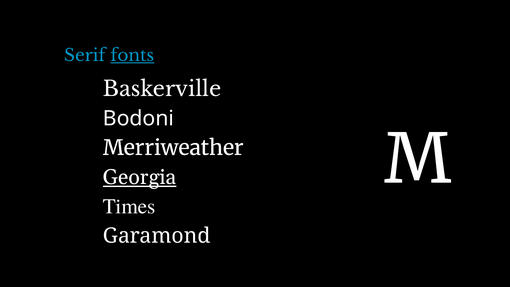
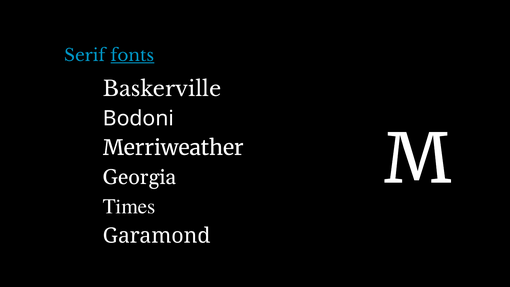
Georgia underline: present -> none
